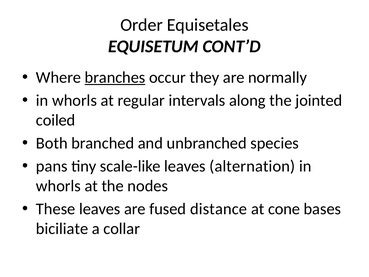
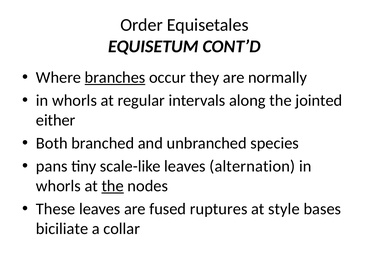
coiled: coiled -> either
the at (113, 186) underline: none -> present
distance: distance -> ruptures
cone: cone -> style
